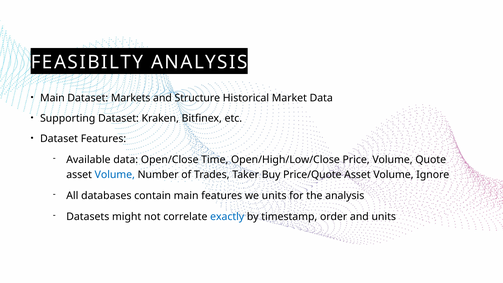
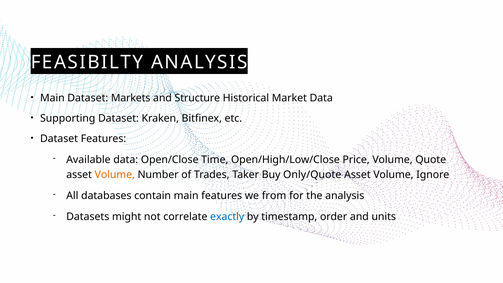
Volume at (115, 175) colour: blue -> orange
Price/Quote: Price/Quote -> Only/Quote
we units: units -> from
